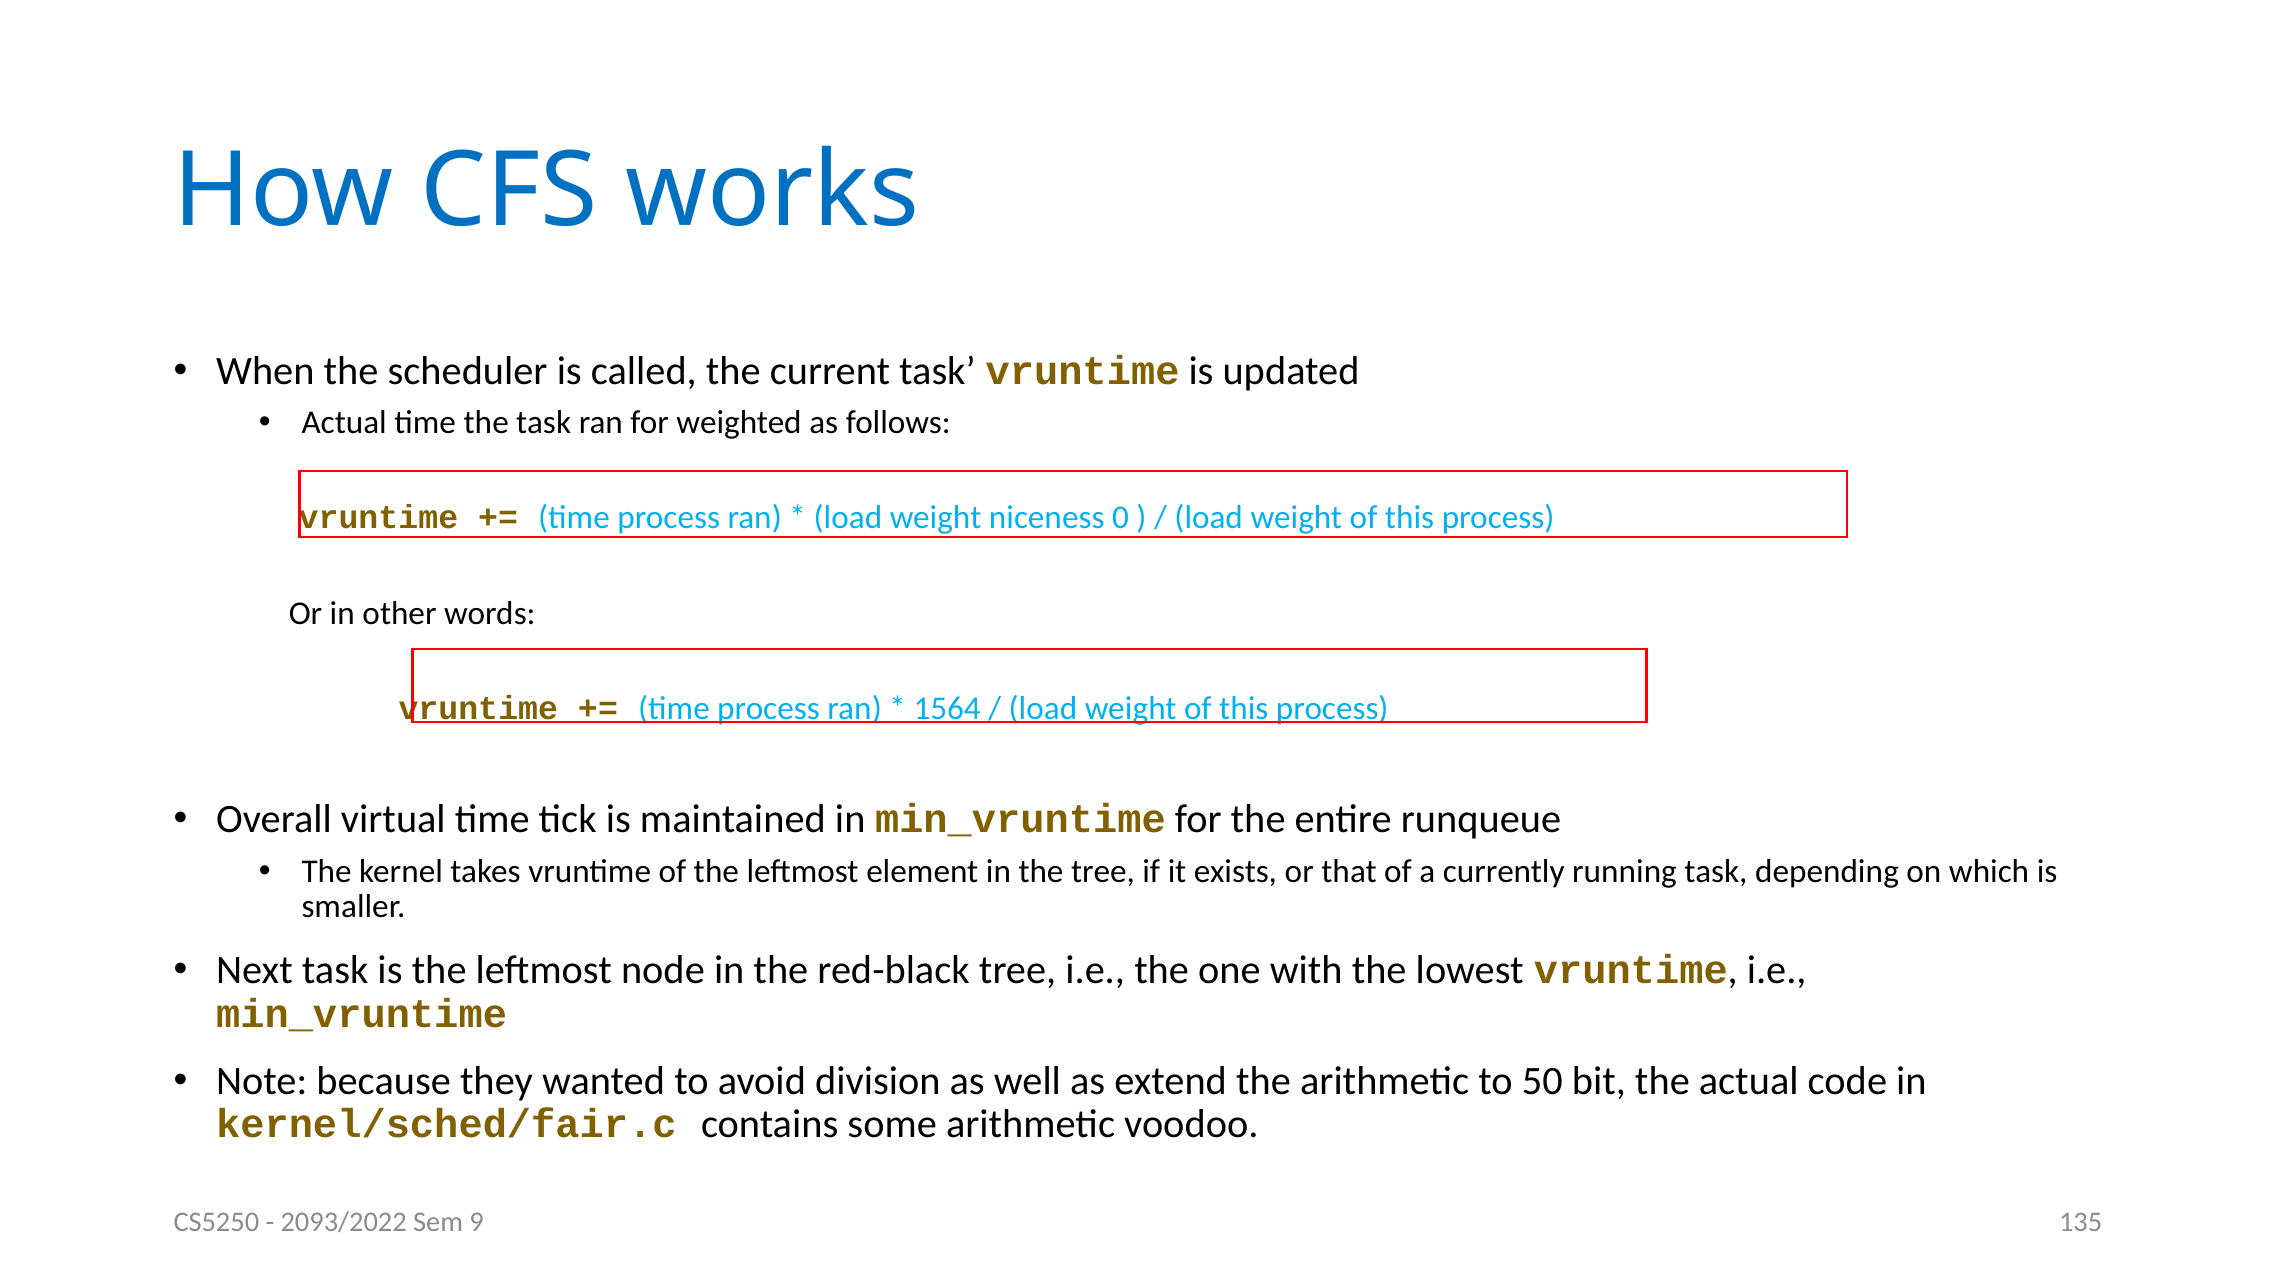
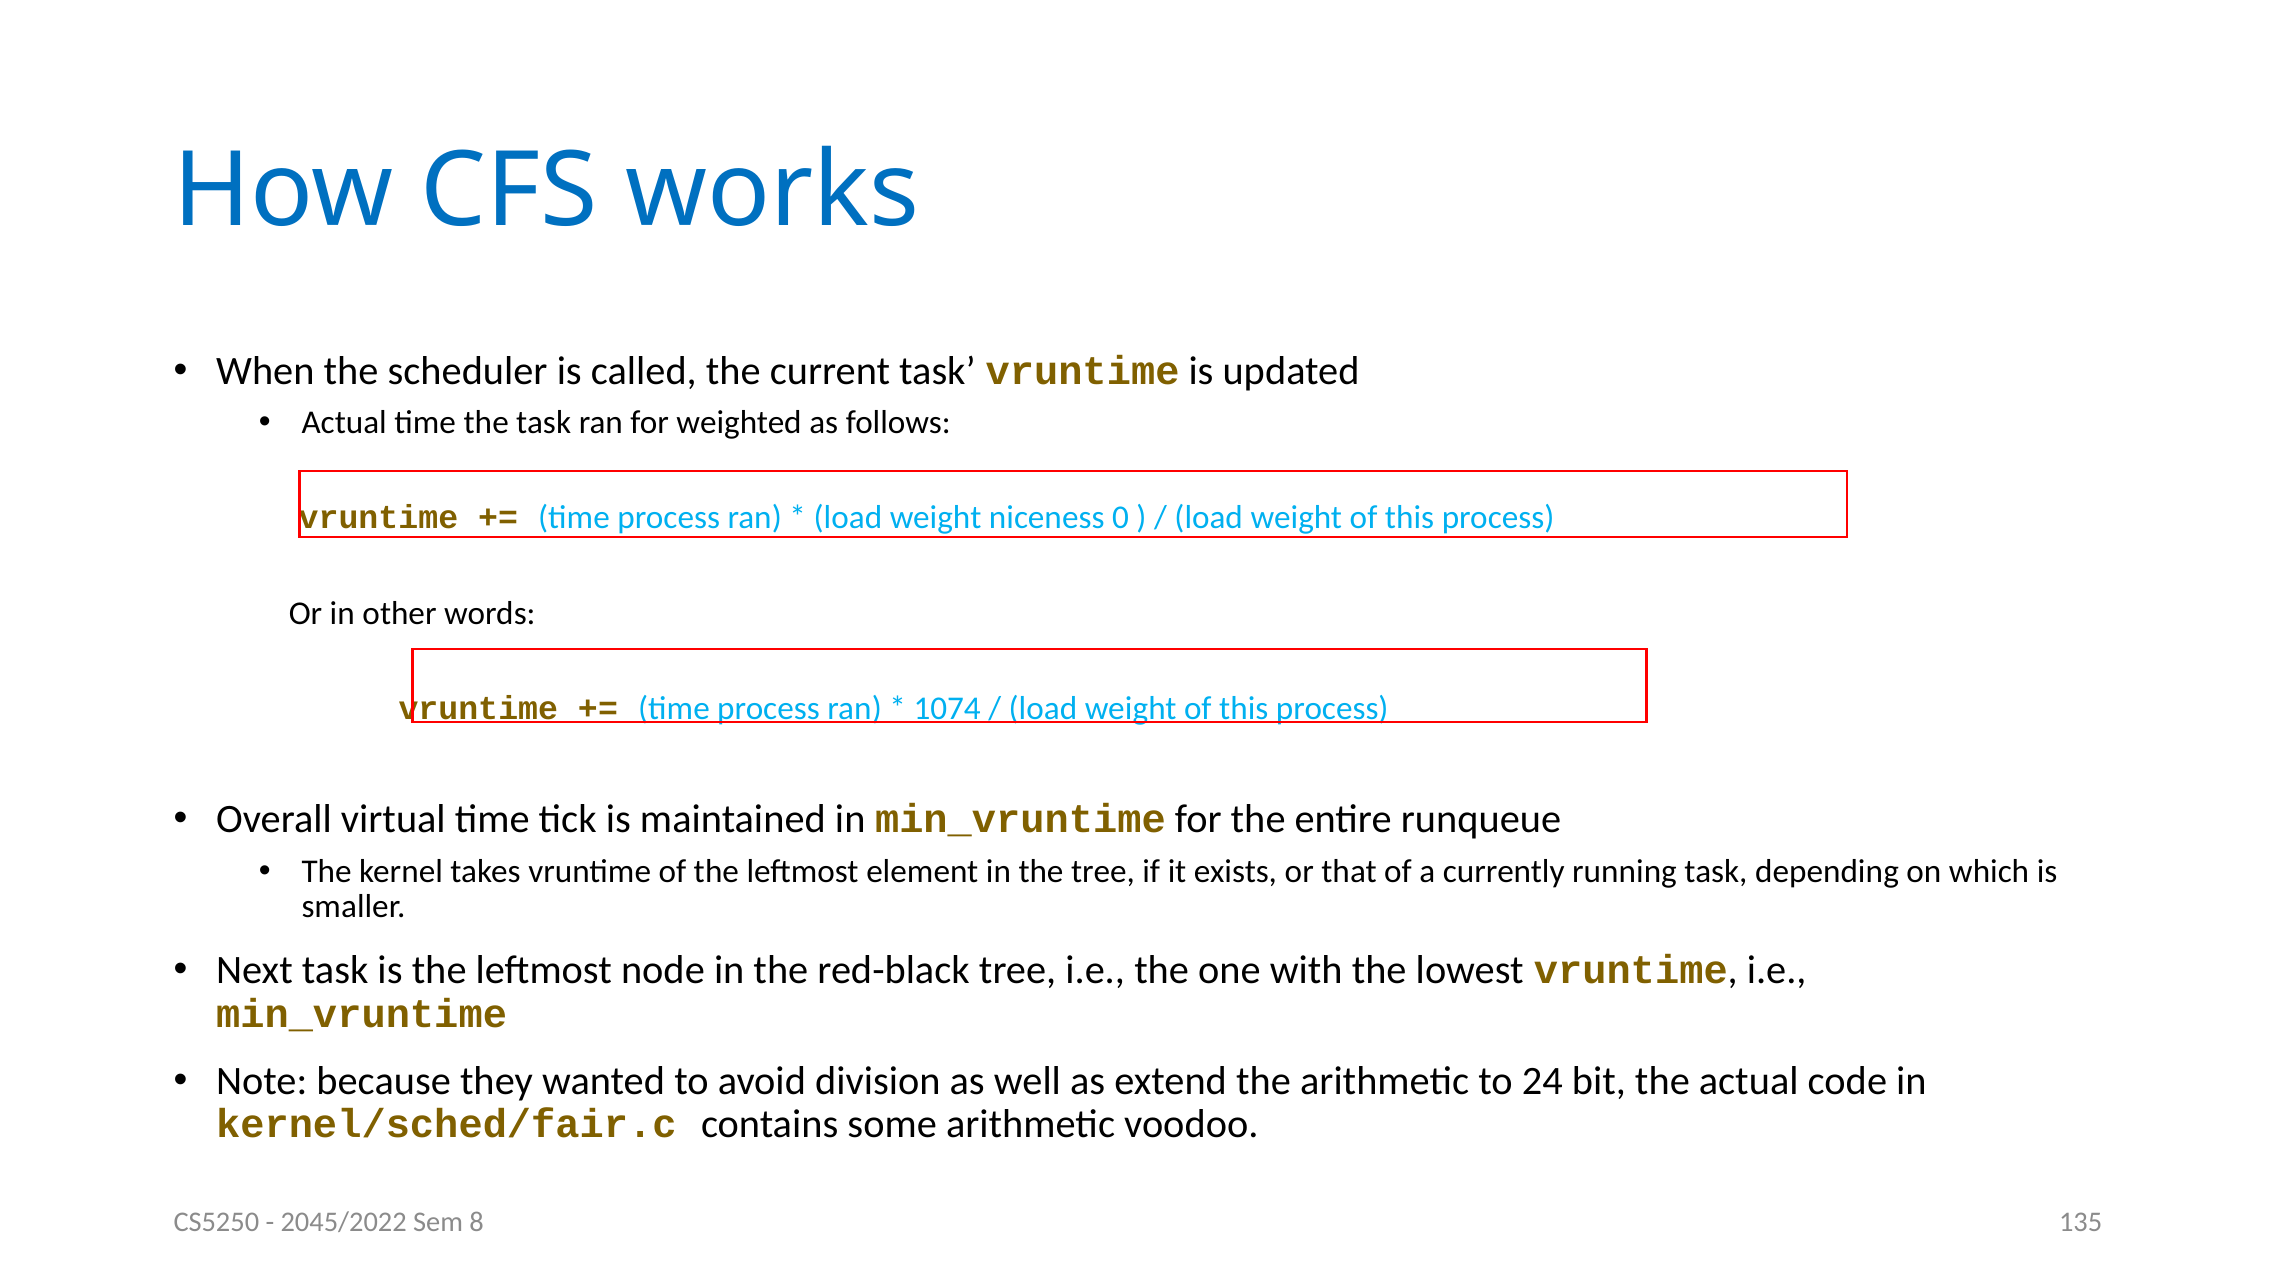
1564: 1564 -> 1074
50: 50 -> 24
2093/2022: 2093/2022 -> 2045/2022
9: 9 -> 8
